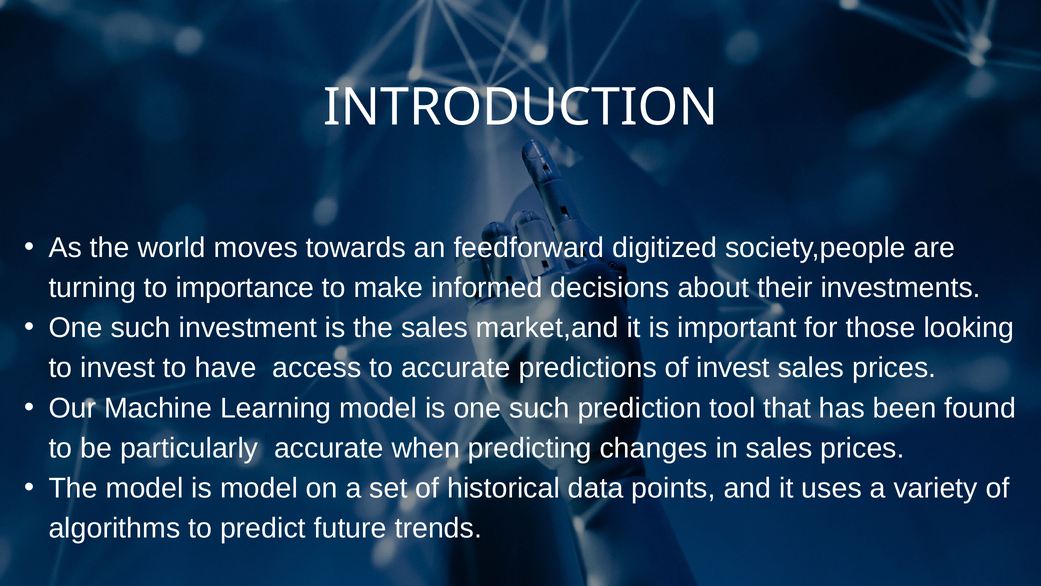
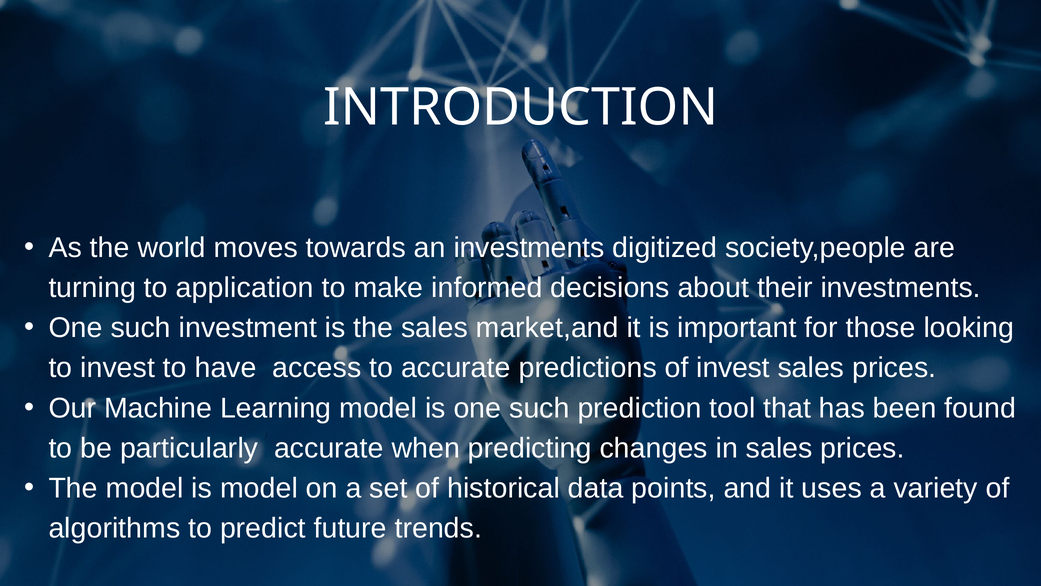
an feedforward: feedforward -> investments
importance: importance -> application
